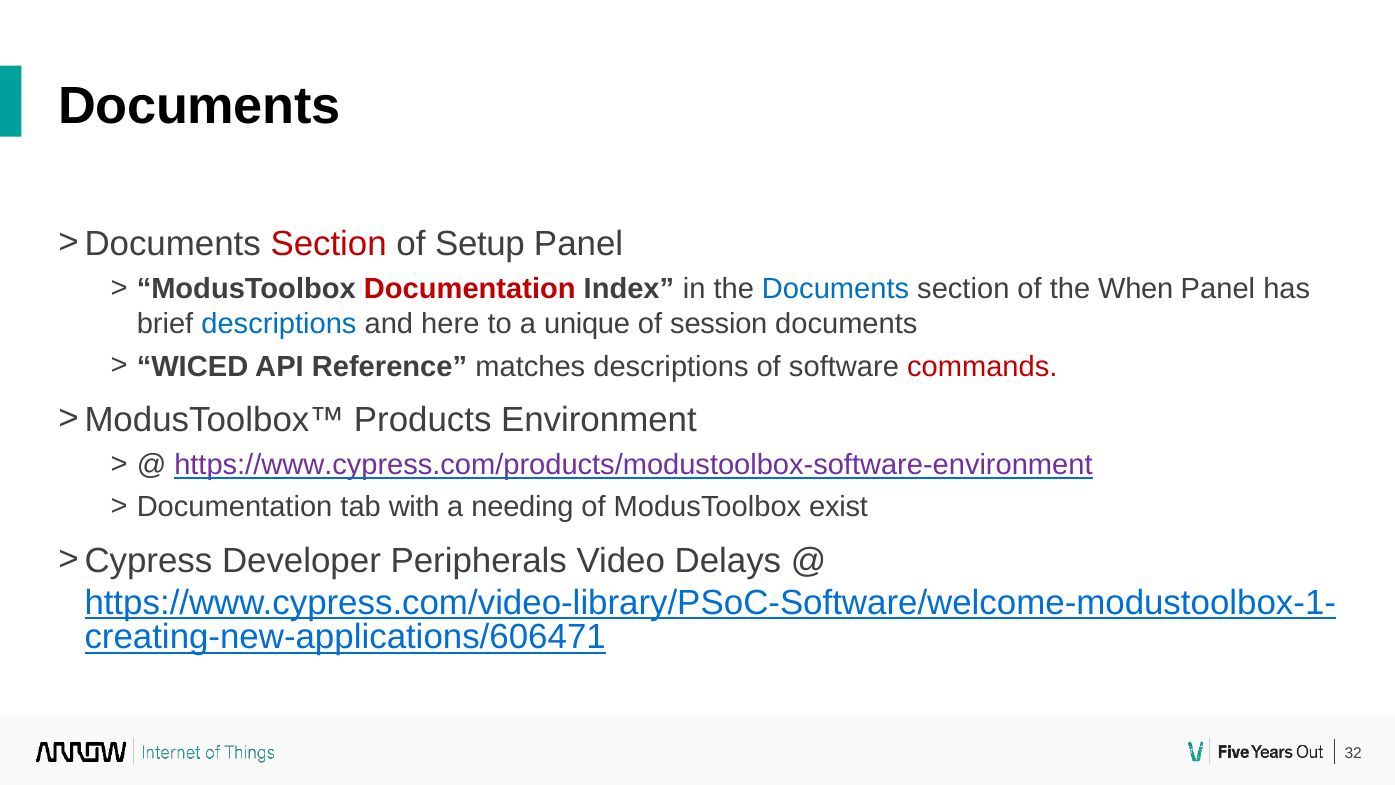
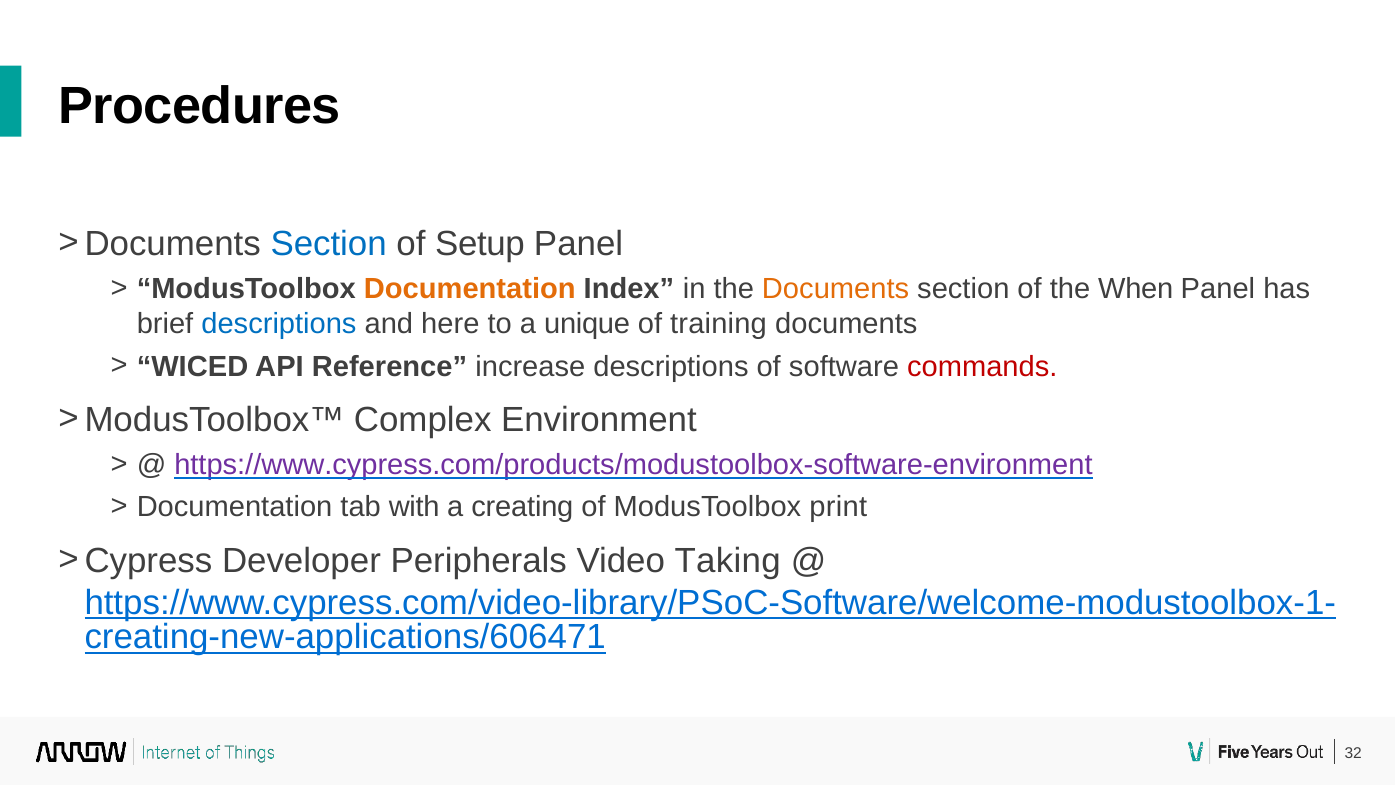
Documents at (199, 106): Documents -> Procedures
Section at (329, 244) colour: red -> blue
Documentation at (470, 289) colour: red -> orange
Documents at (836, 289) colour: blue -> orange
session: session -> training
matches: matches -> increase
Products: Products -> Complex
needing: needing -> creating
exist: exist -> print
Delays: Delays -> Taking
